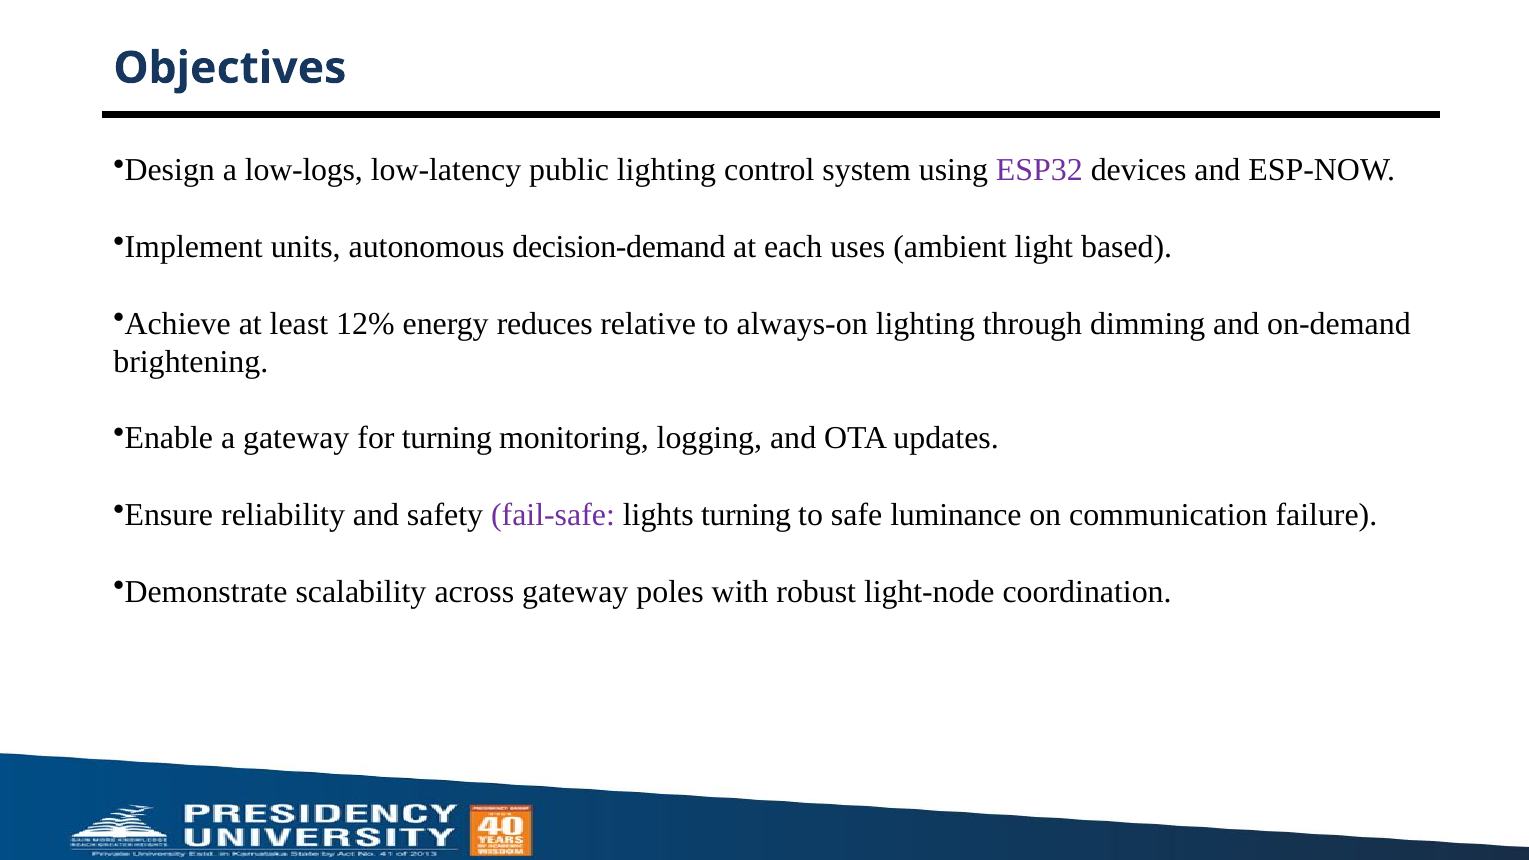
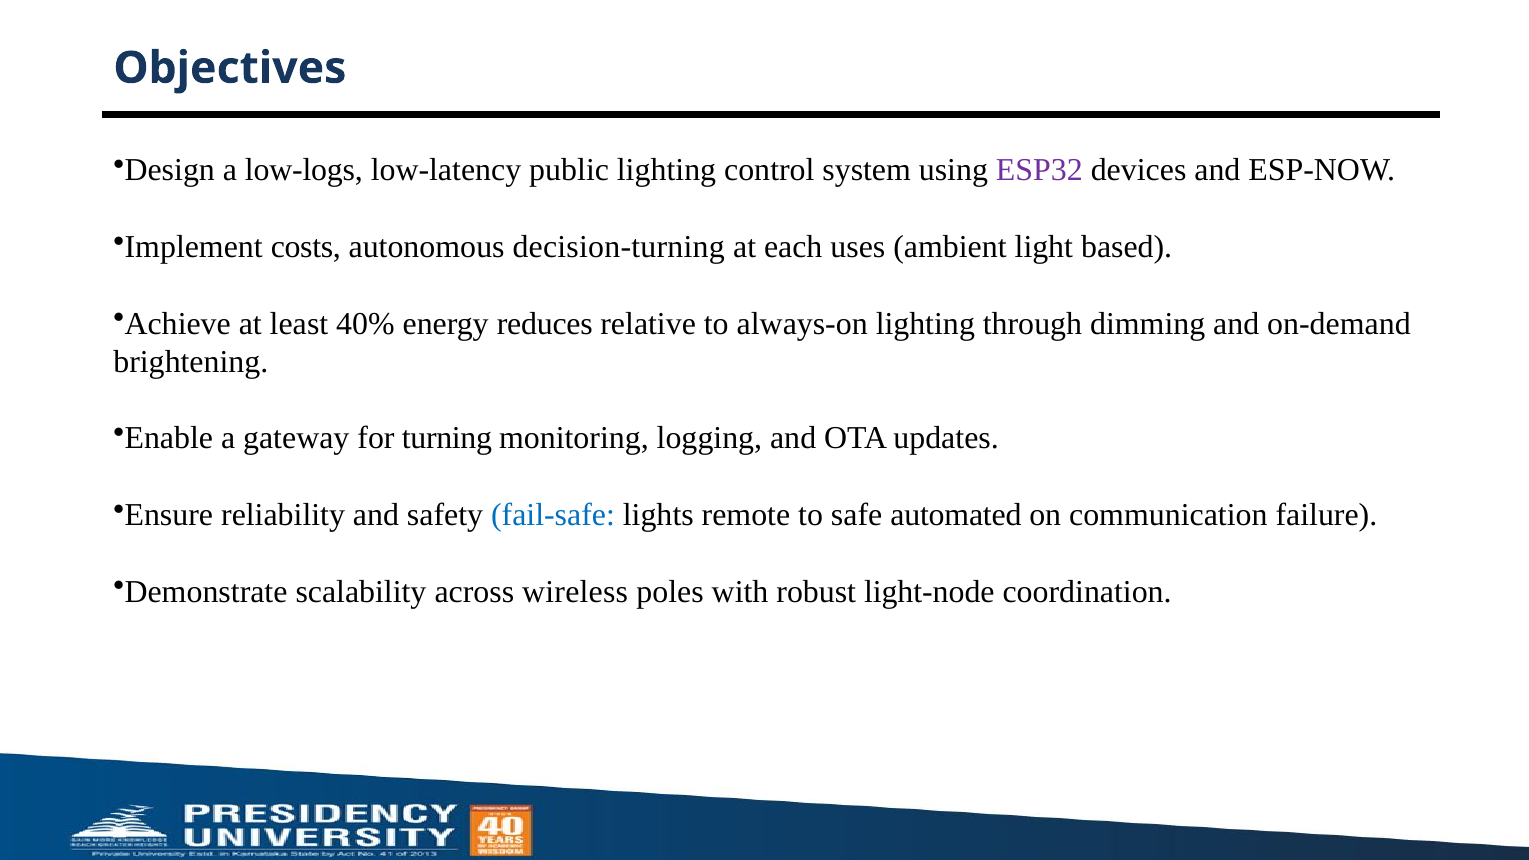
units: units -> costs
decision-demand: decision-demand -> decision-turning
12%: 12% -> 40%
fail-safe colour: purple -> blue
lights turning: turning -> remote
luminance: luminance -> automated
across gateway: gateway -> wireless
